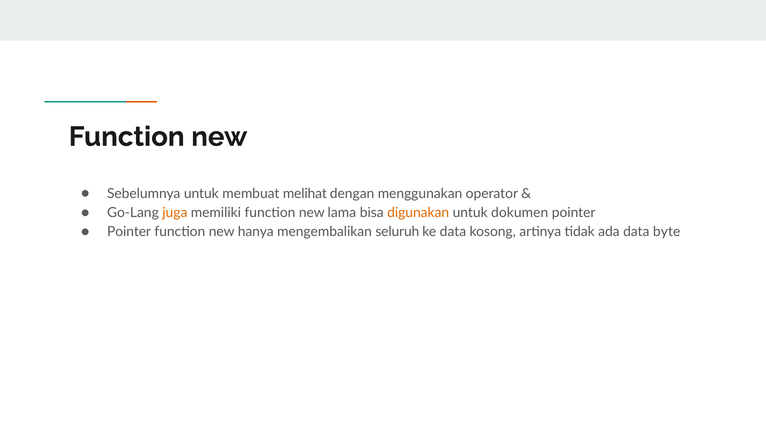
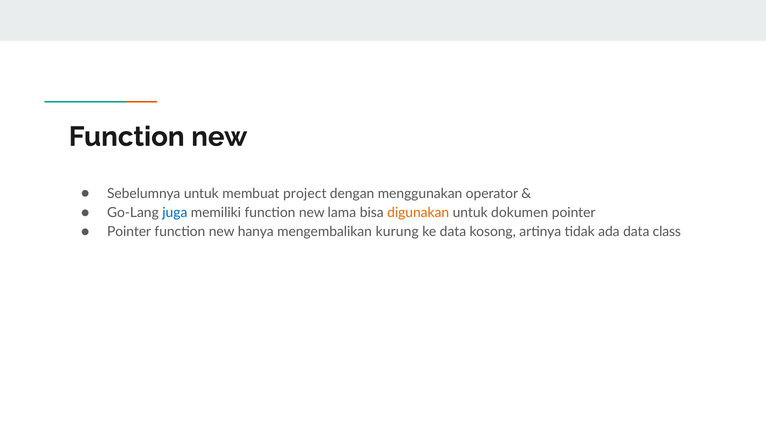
melihat: melihat -> project
juga colour: orange -> blue
seluruh: seluruh -> kurung
byte: byte -> class
